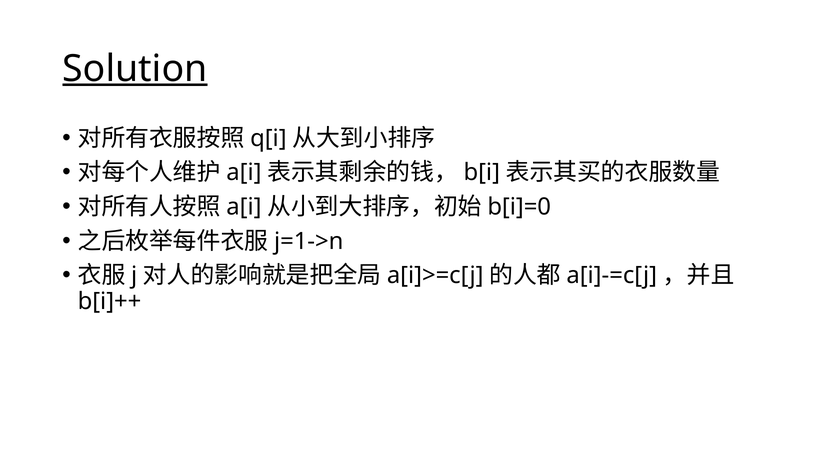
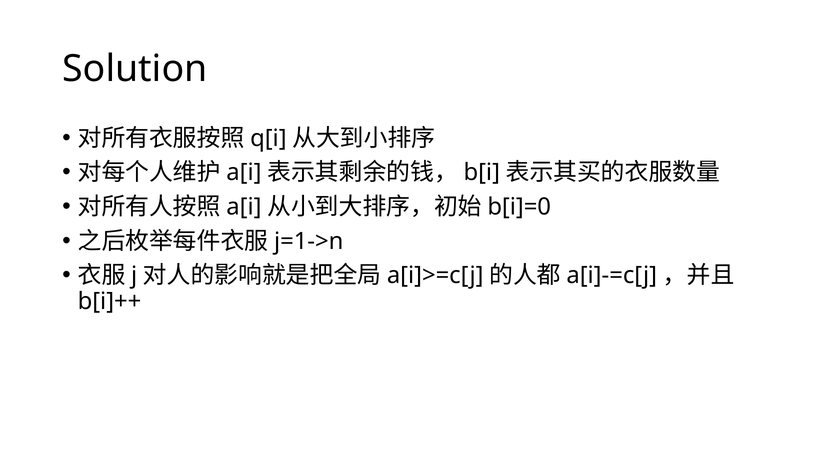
Solution underline: present -> none
